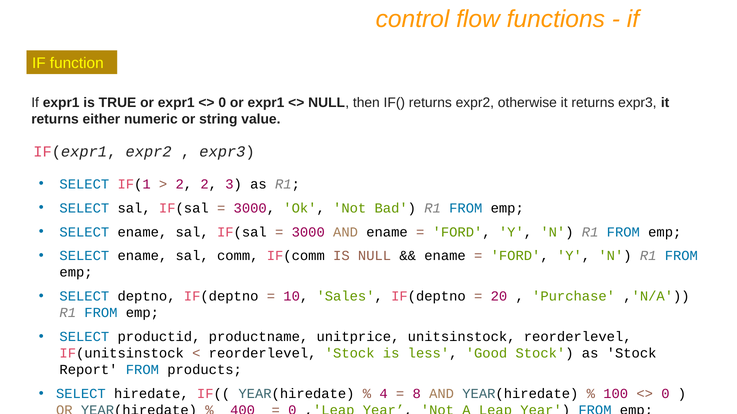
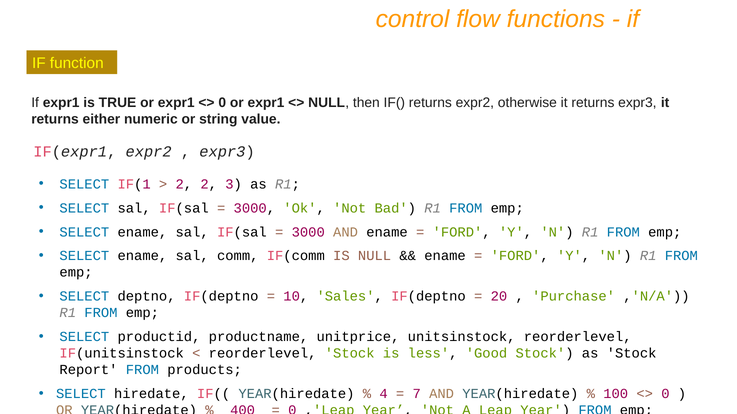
8: 8 -> 7
